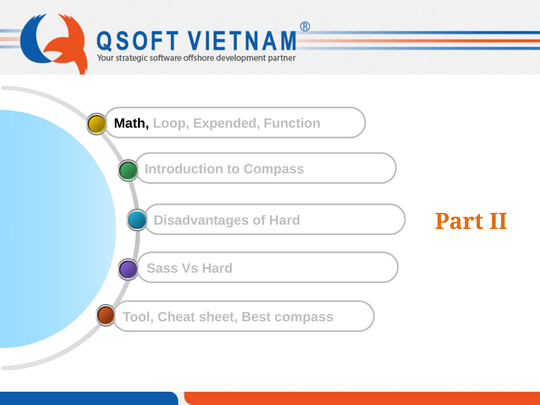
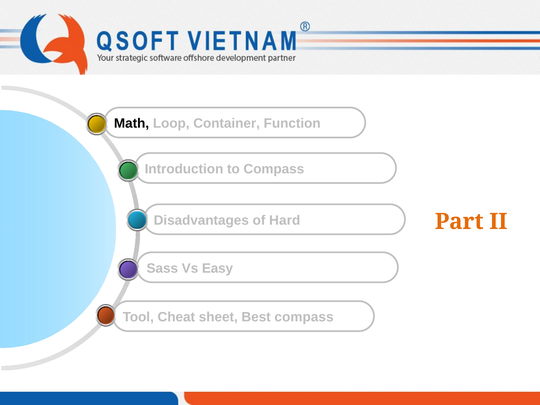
Expended: Expended -> Container
Vs Hard: Hard -> Easy
